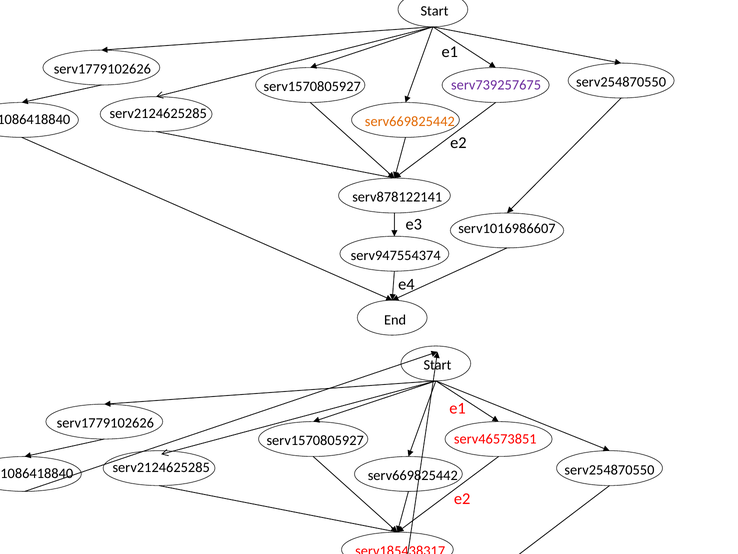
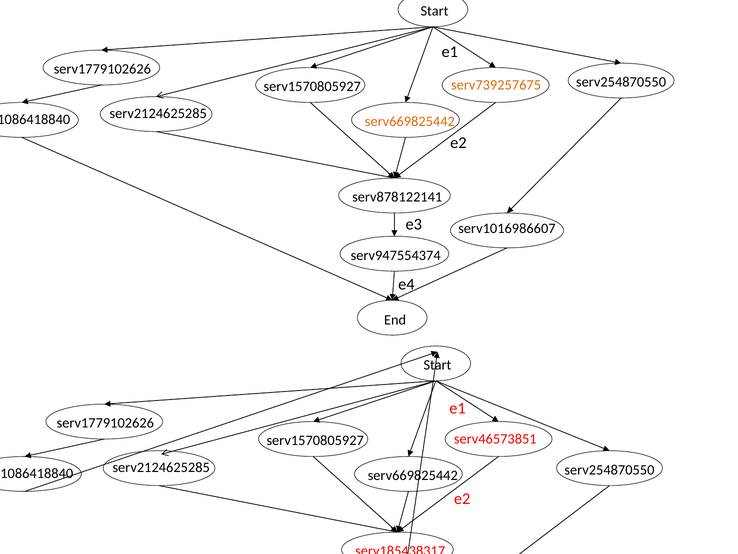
serv739257675 colour: purple -> orange
